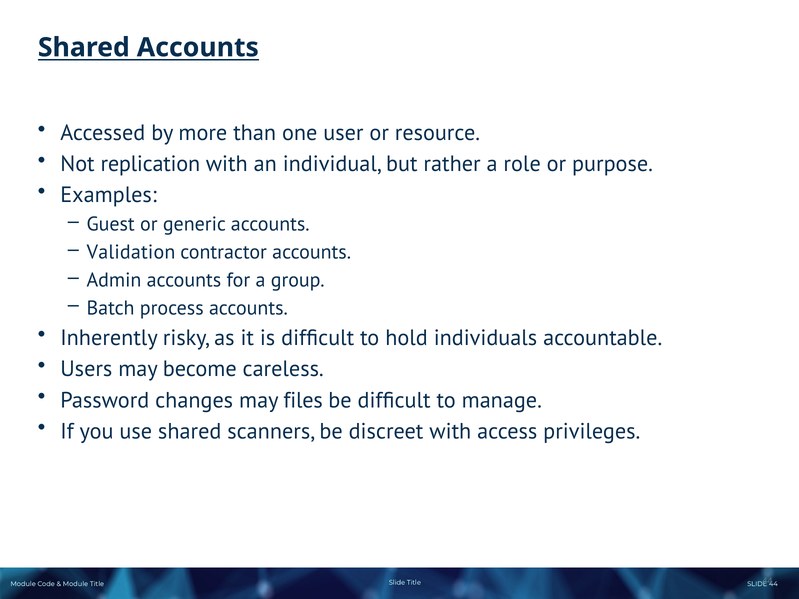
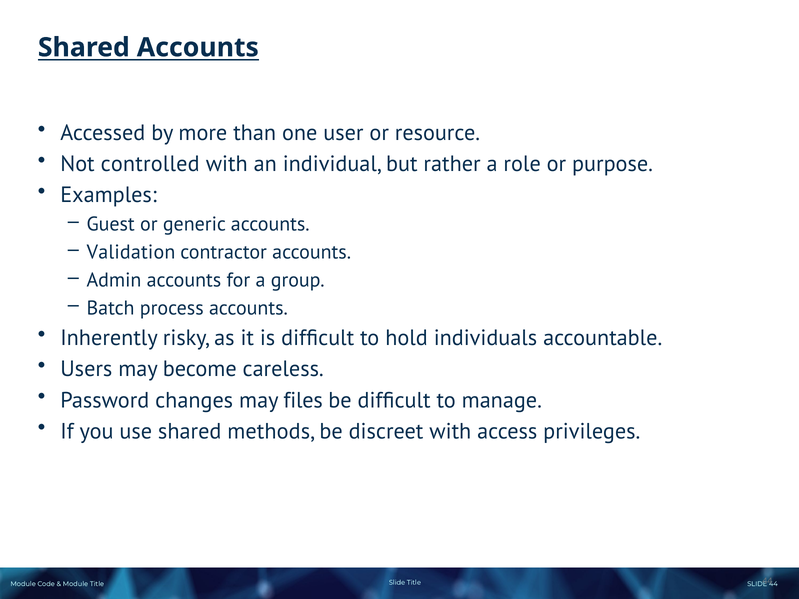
replication: replication -> controlled
scanners: scanners -> methods
